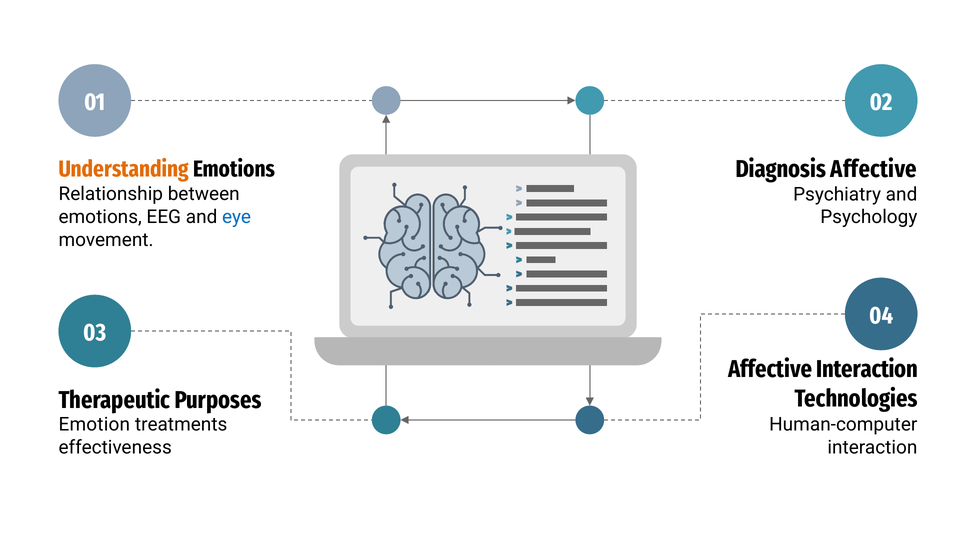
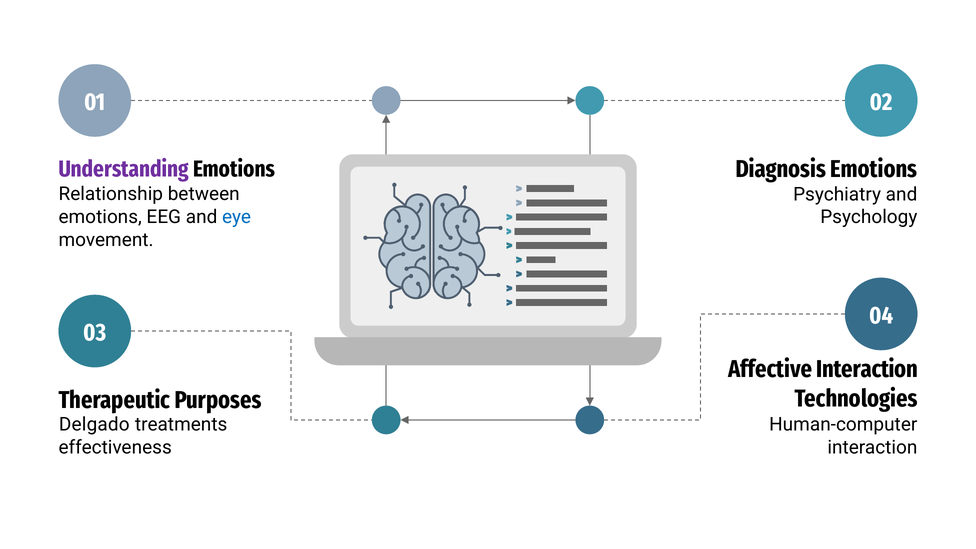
Diagnosis Affective: Affective -> Emotions
Understanding colour: orange -> purple
Emotion: Emotion -> Delgado
